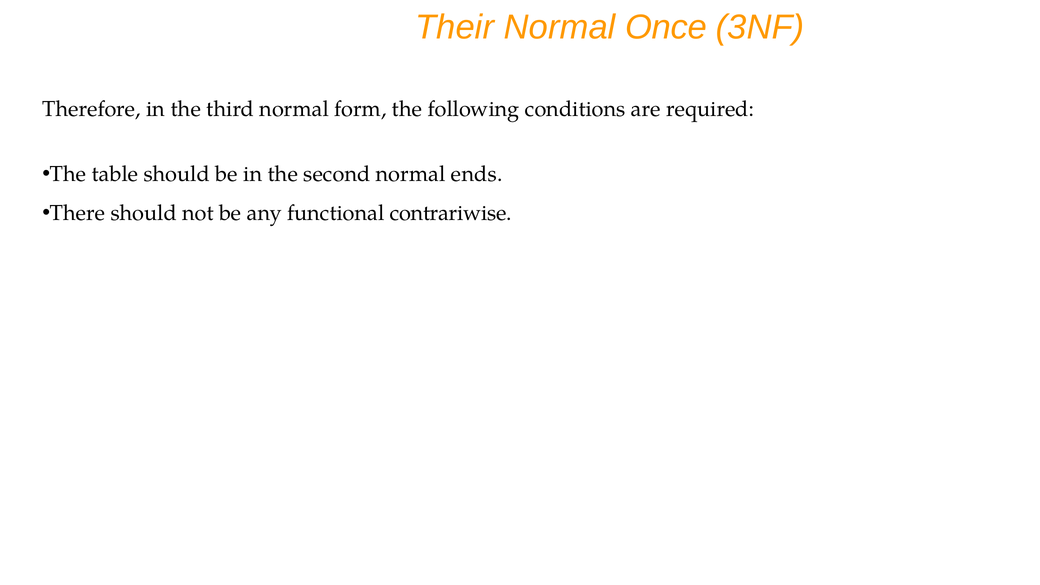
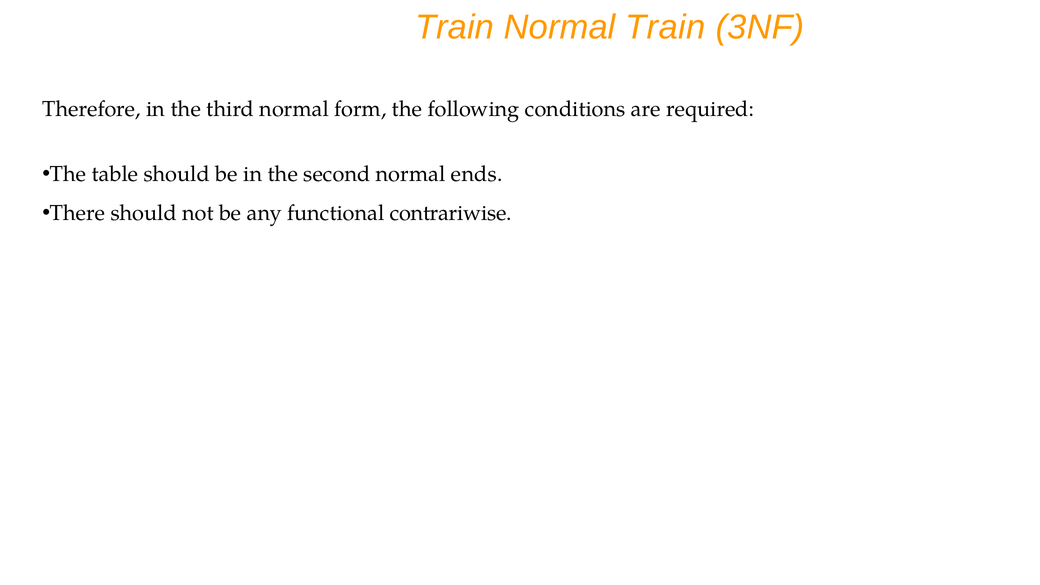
Their at (455, 27): Their -> Train
Normal Once: Once -> Train
